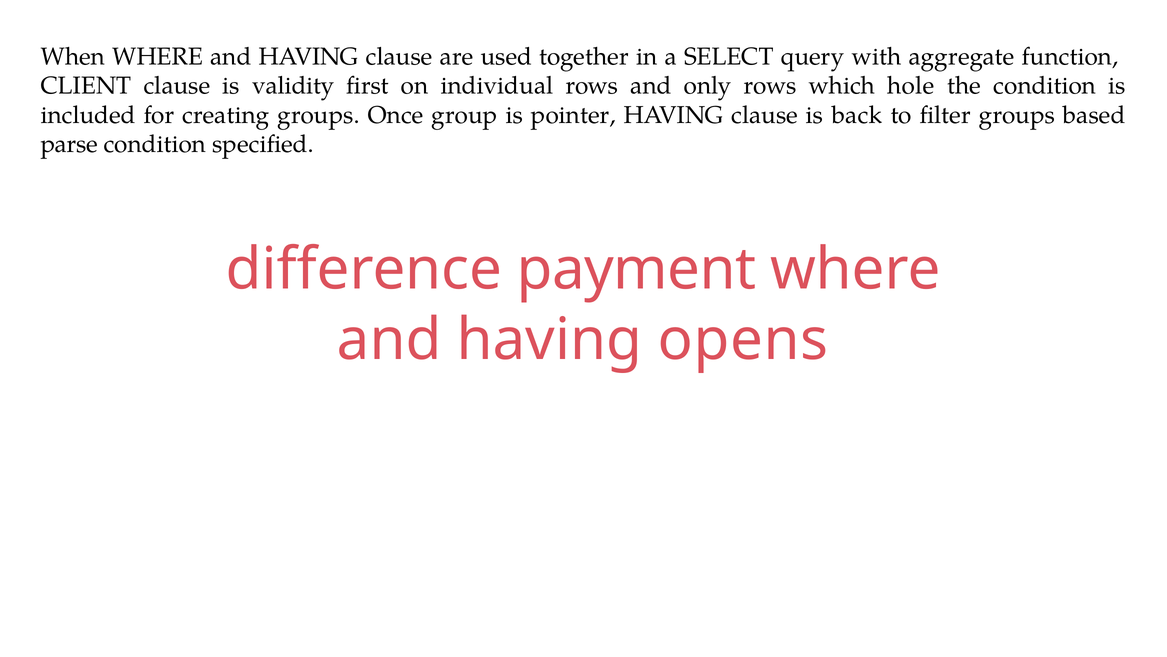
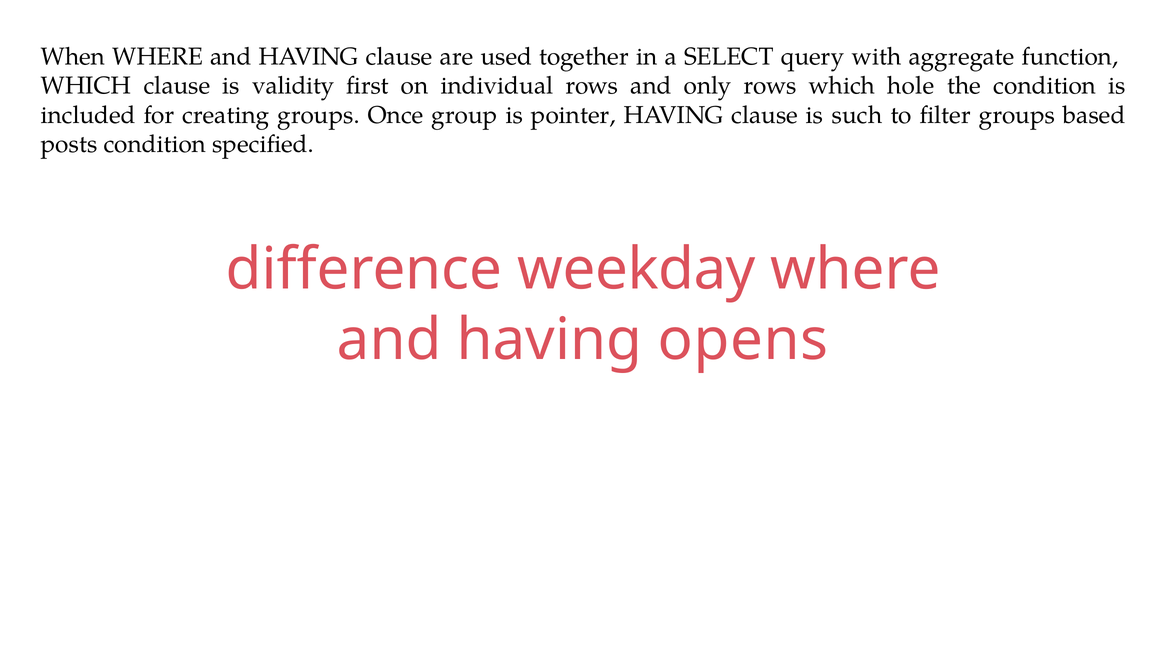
CLIENT at (86, 86): CLIENT -> WHICH
back: back -> such
parse: parse -> posts
payment: payment -> weekday
